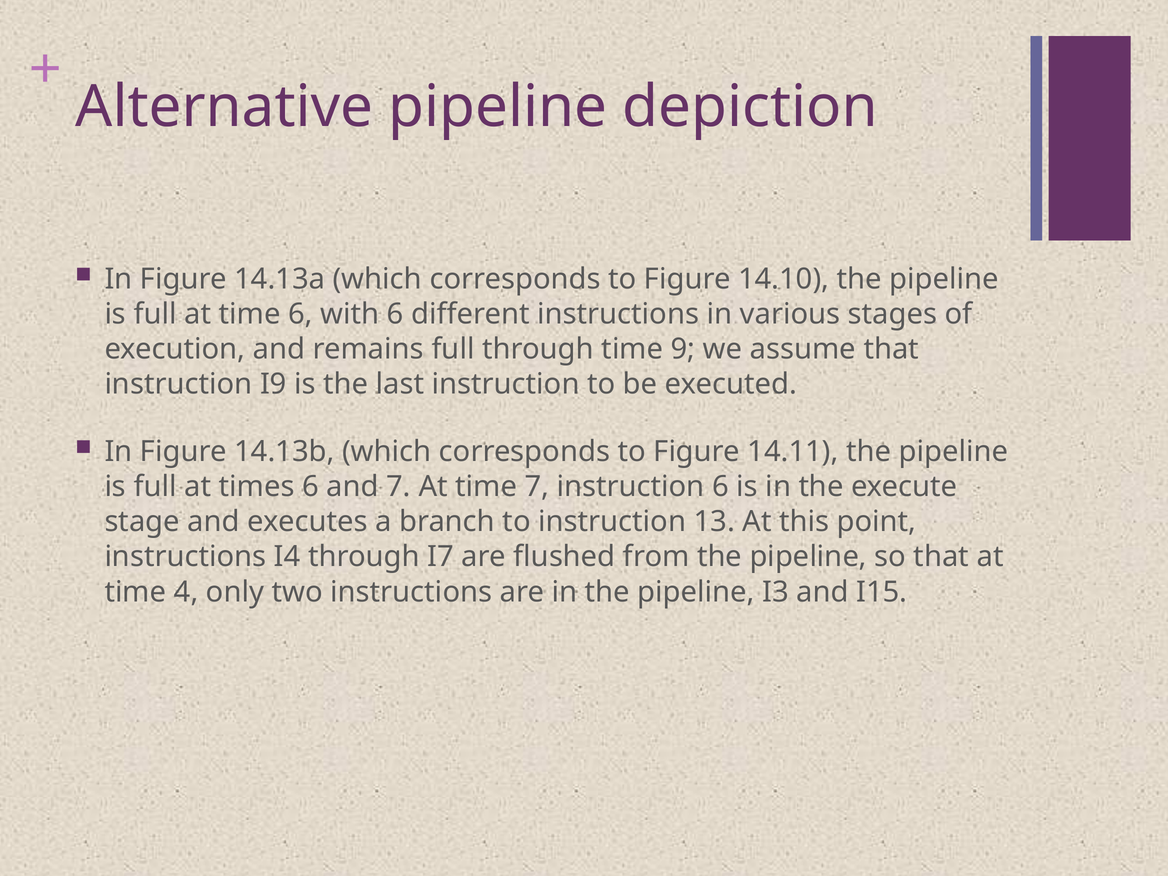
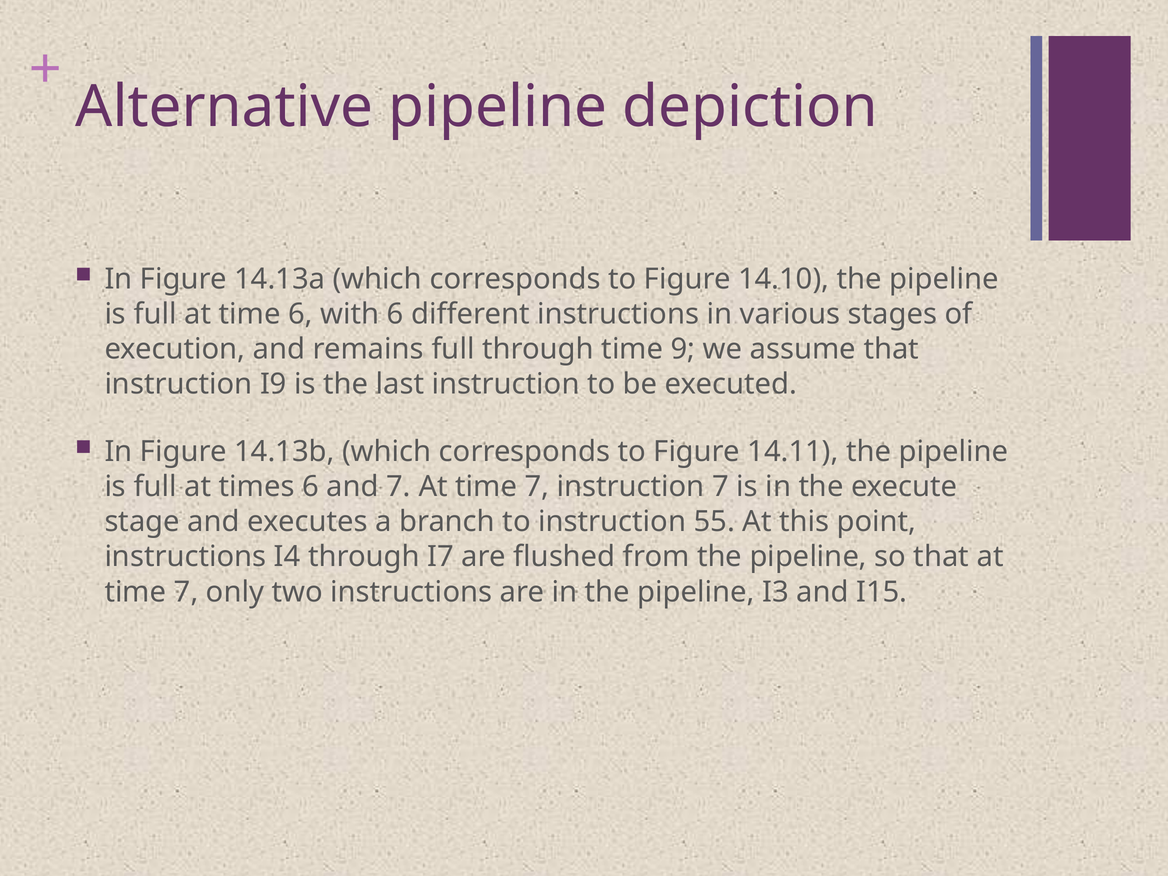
instruction 6: 6 -> 7
13: 13 -> 55
4 at (186, 592): 4 -> 7
